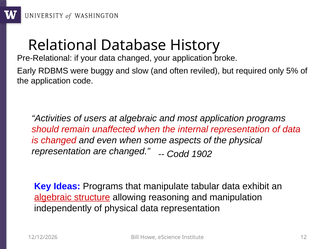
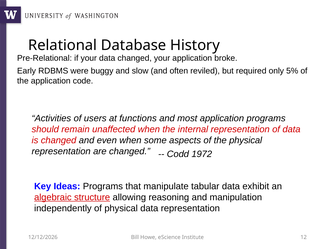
at algebraic: algebraic -> functions
1902: 1902 -> 1972
